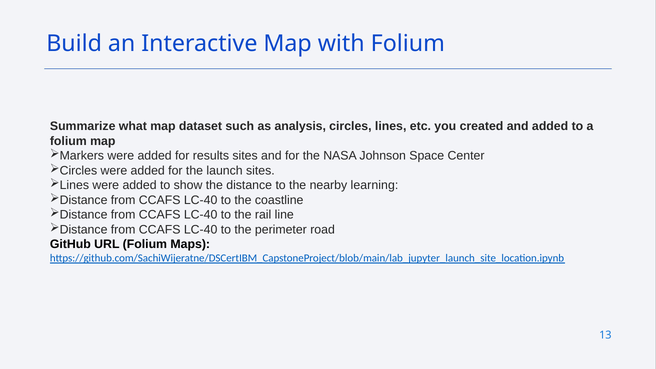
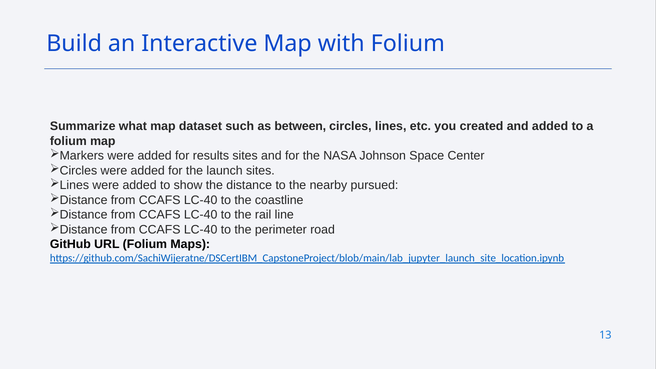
analysis: analysis -> between
learning: learning -> pursued
